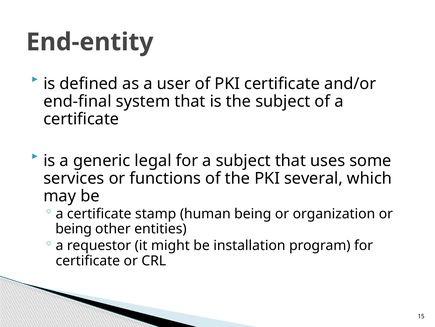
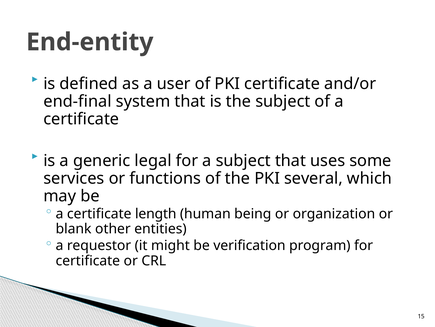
stamp: stamp -> length
being at (74, 228): being -> blank
installation: installation -> verification
